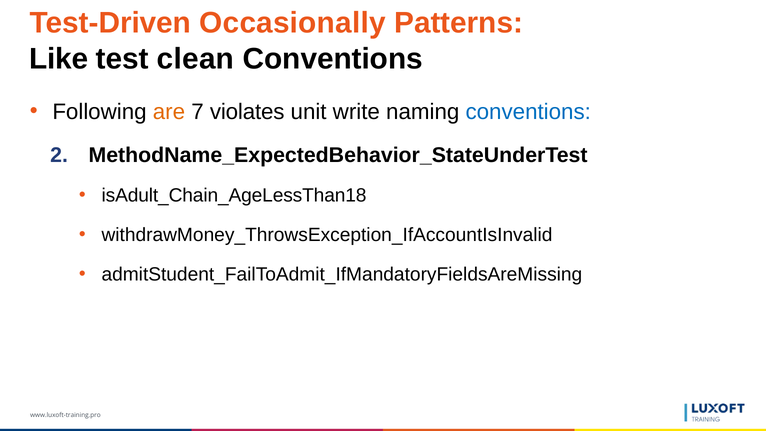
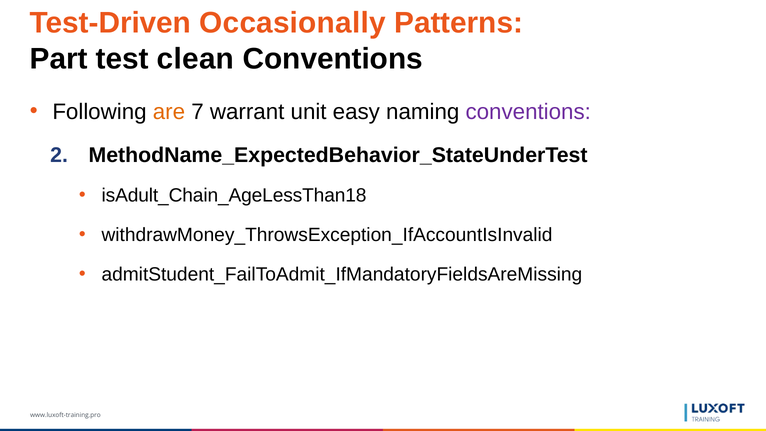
Like: Like -> Part
violates: violates -> warrant
write: write -> easy
conventions at (528, 112) colour: blue -> purple
